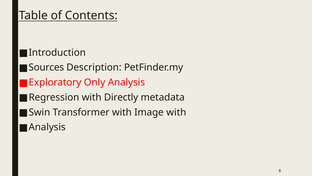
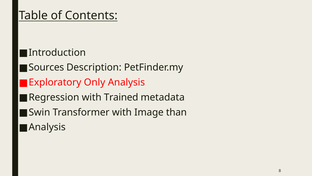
Directly: Directly -> Trained
Image with: with -> than
